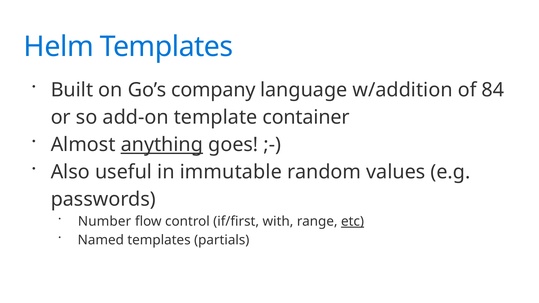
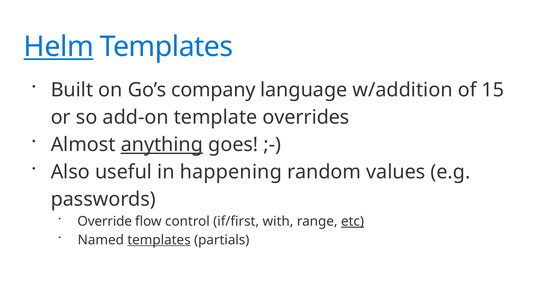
Helm underline: none -> present
84: 84 -> 15
container: container -> overrides
immutable: immutable -> happening
Number: Number -> Override
templates at (159, 240) underline: none -> present
